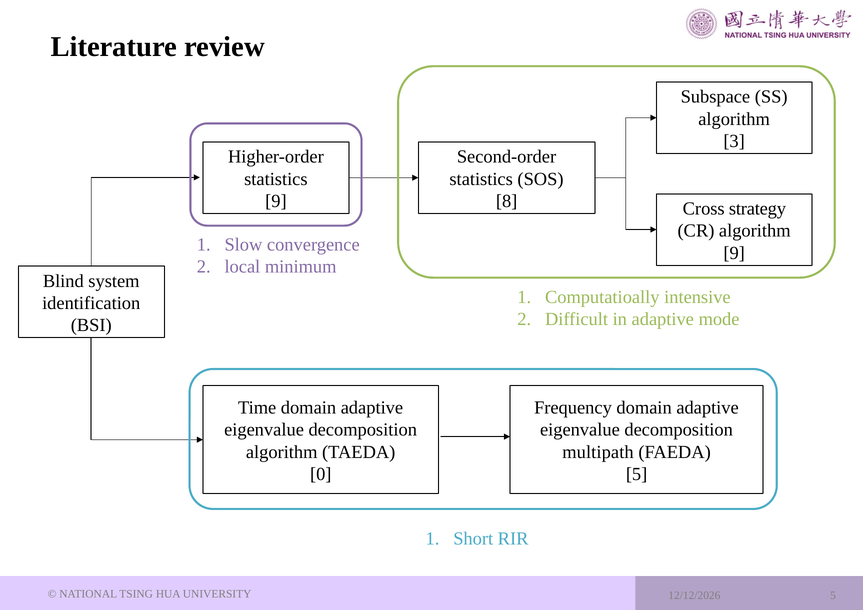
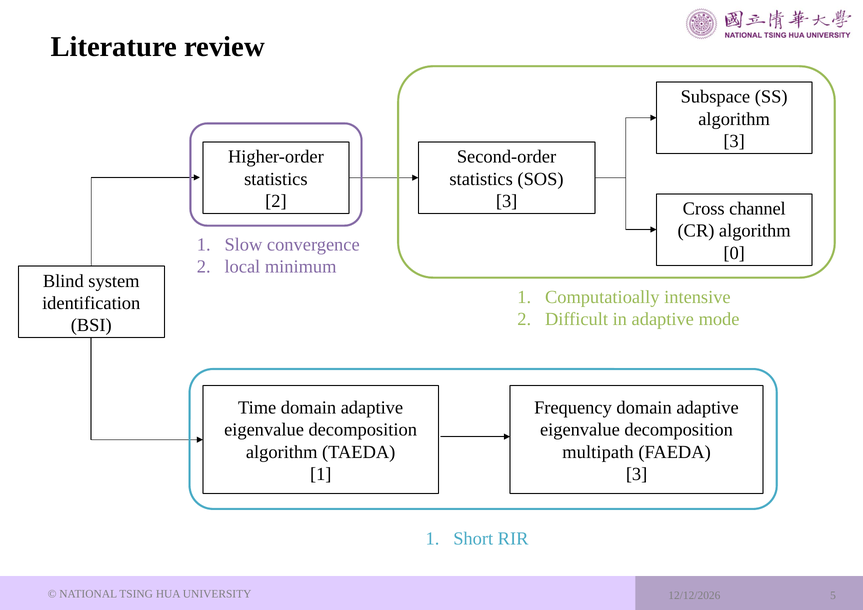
9 at (276, 201): 9 -> 2
8 at (507, 201): 8 -> 3
strategy: strategy -> channel
9 at (734, 253): 9 -> 0
0 at (321, 474): 0 -> 1
5 at (637, 474): 5 -> 3
